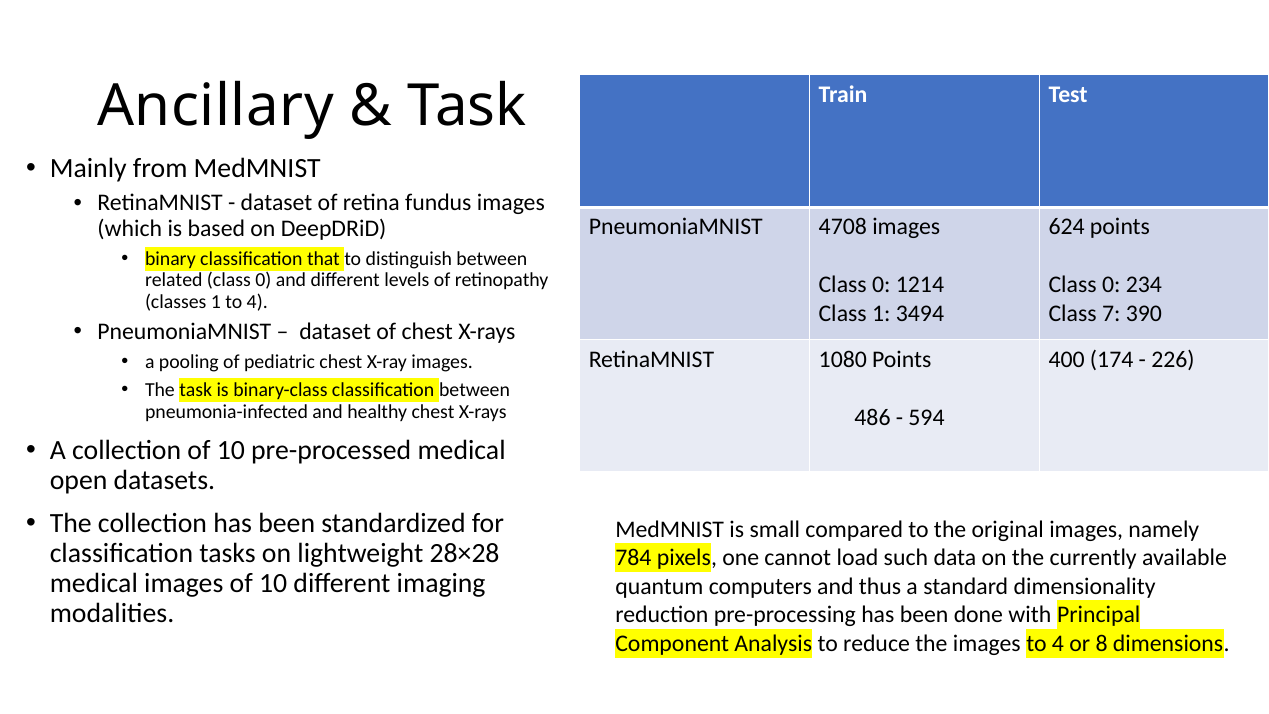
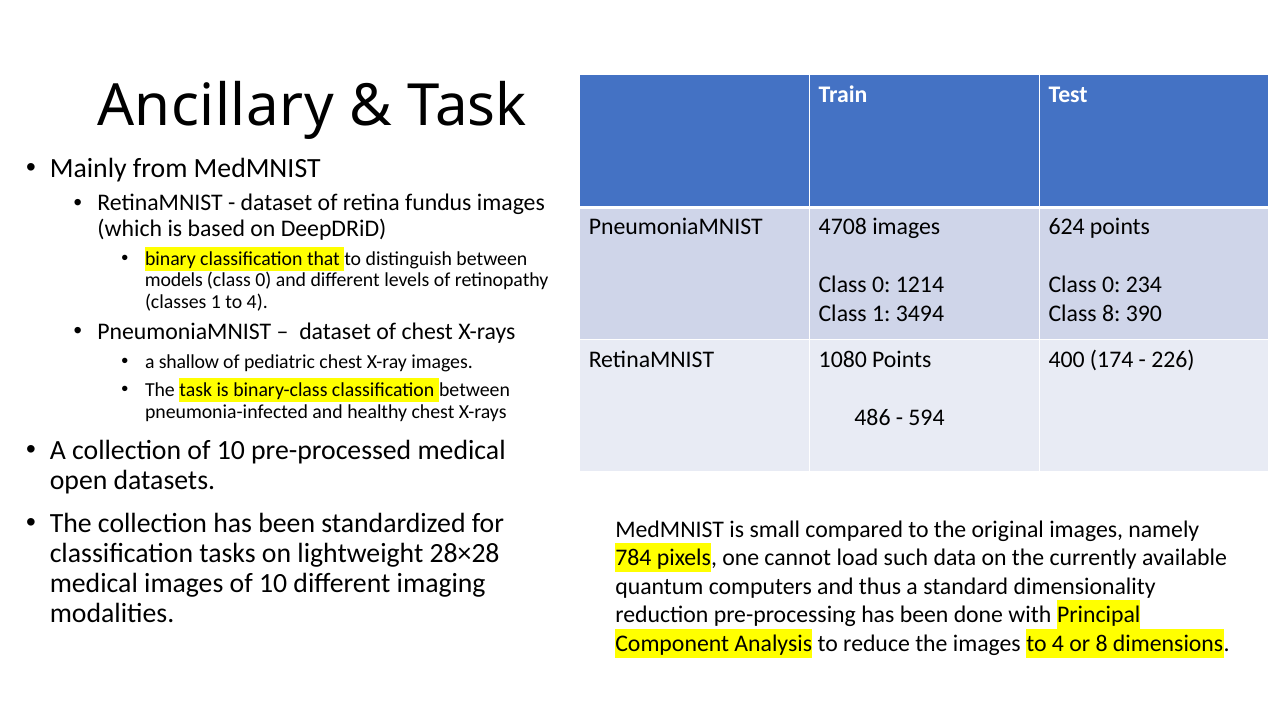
related: related -> models
Class 7: 7 -> 8
pooling: pooling -> shallow
